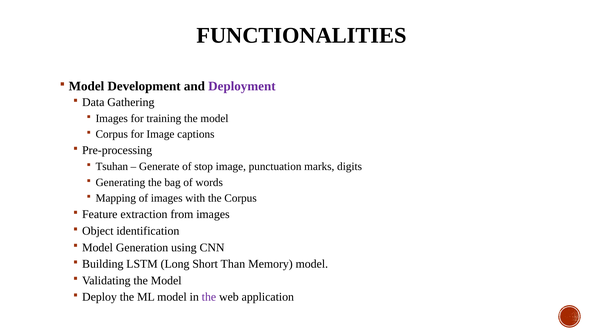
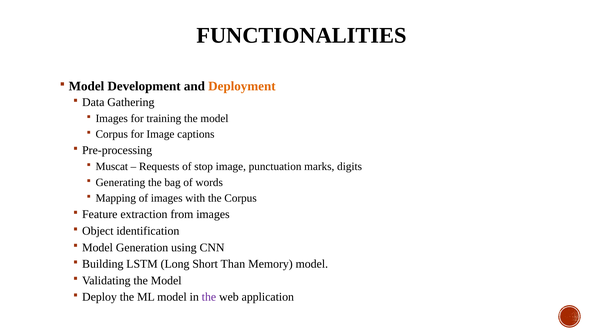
Deployment colour: purple -> orange
Tsuhan: Tsuhan -> Muscat
Generate: Generate -> Requests
